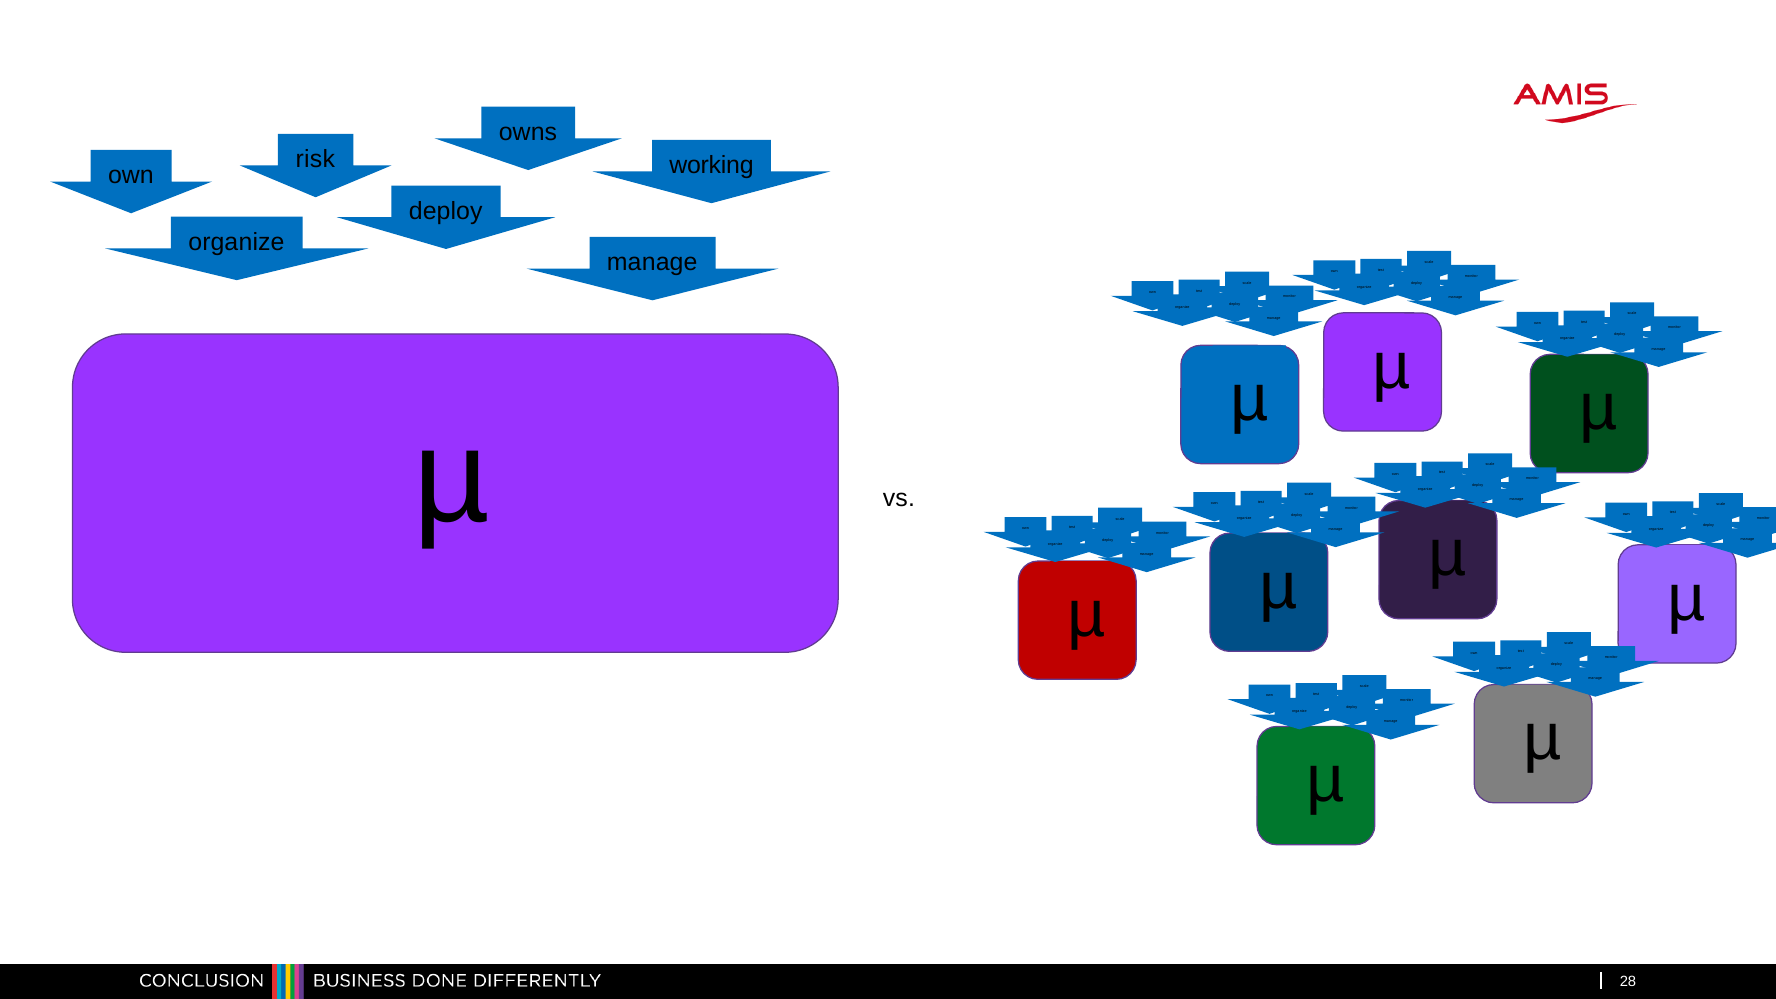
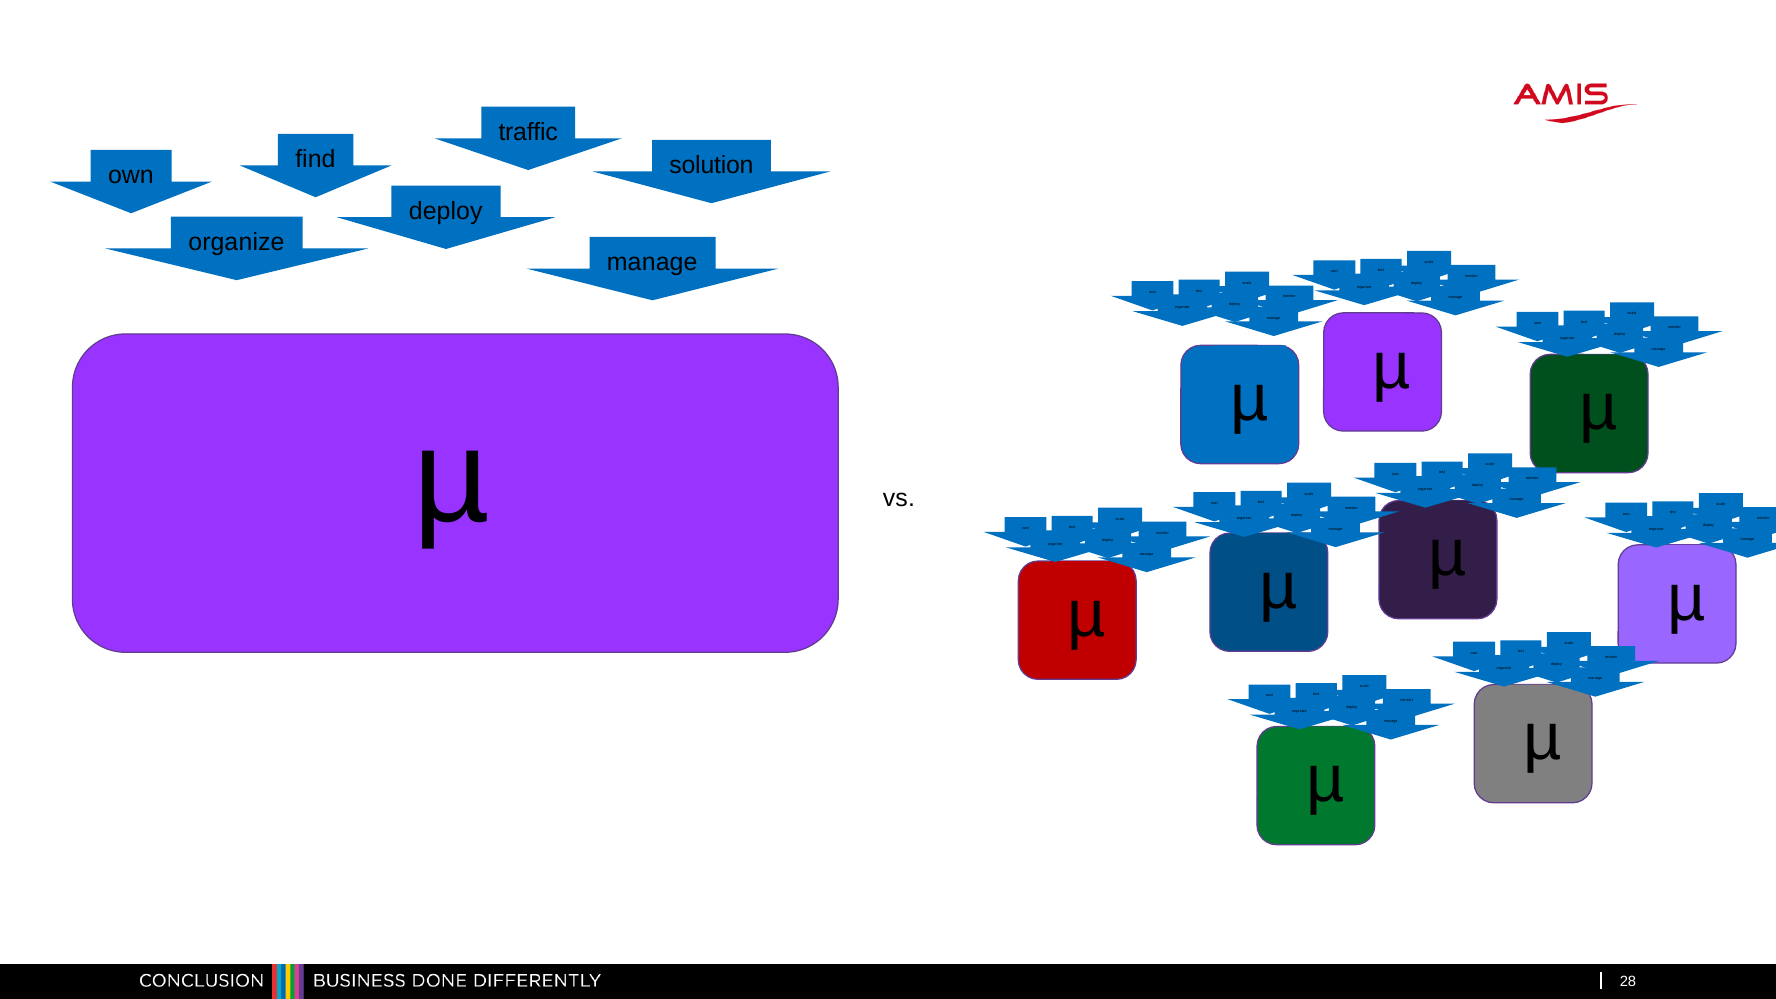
owns: owns -> traffic
risk: risk -> find
working: working -> solution
